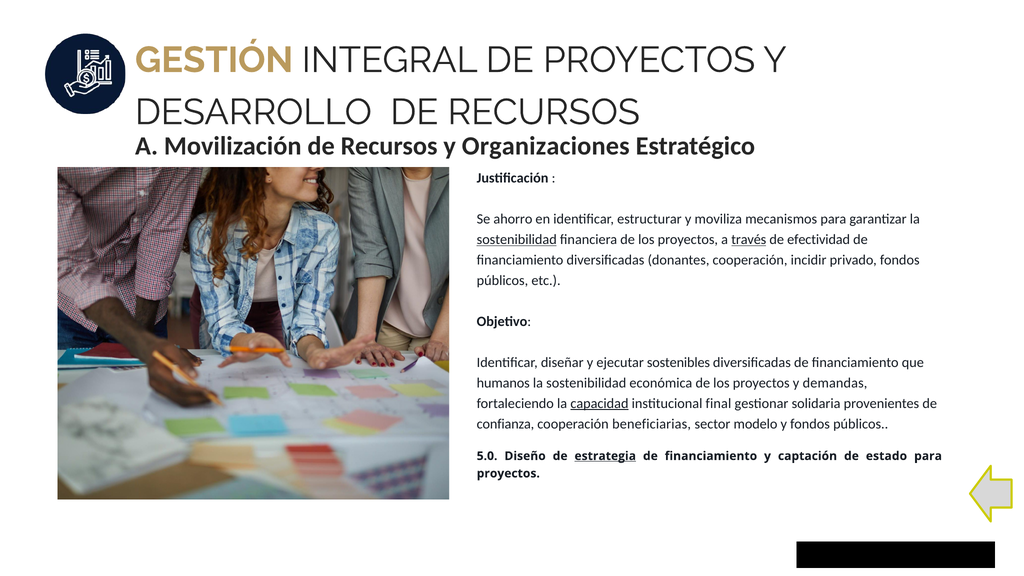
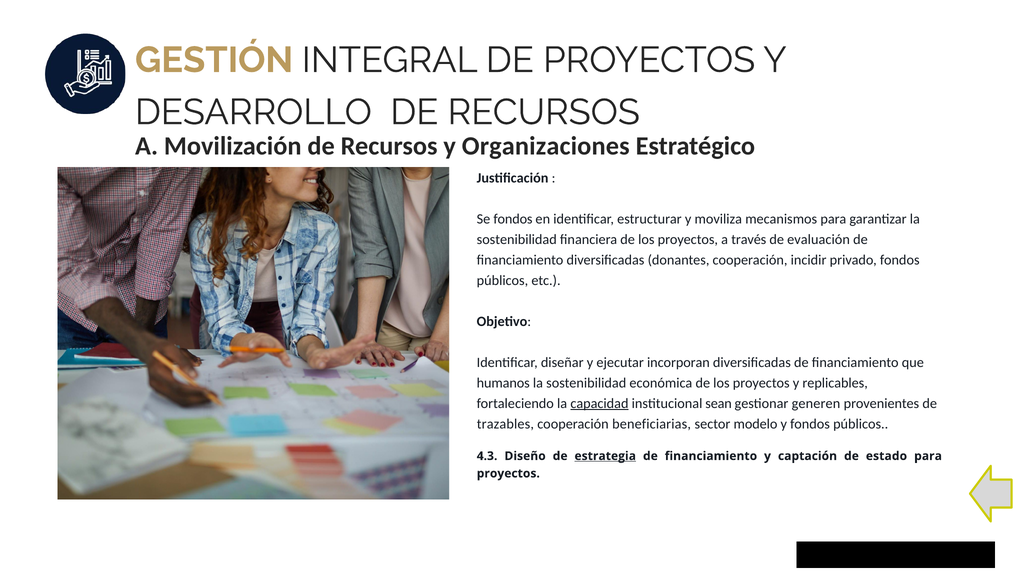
Se ahorro: ahorro -> fondos
sostenibilidad at (517, 240) underline: present -> none
través underline: present -> none
efectividad: efectividad -> evaluación
sostenibles: sostenibles -> incorporan
demandas: demandas -> replicables
final: final -> sean
solidaria: solidaria -> generen
confianza: confianza -> trazables
5.0: 5.0 -> 4.3
